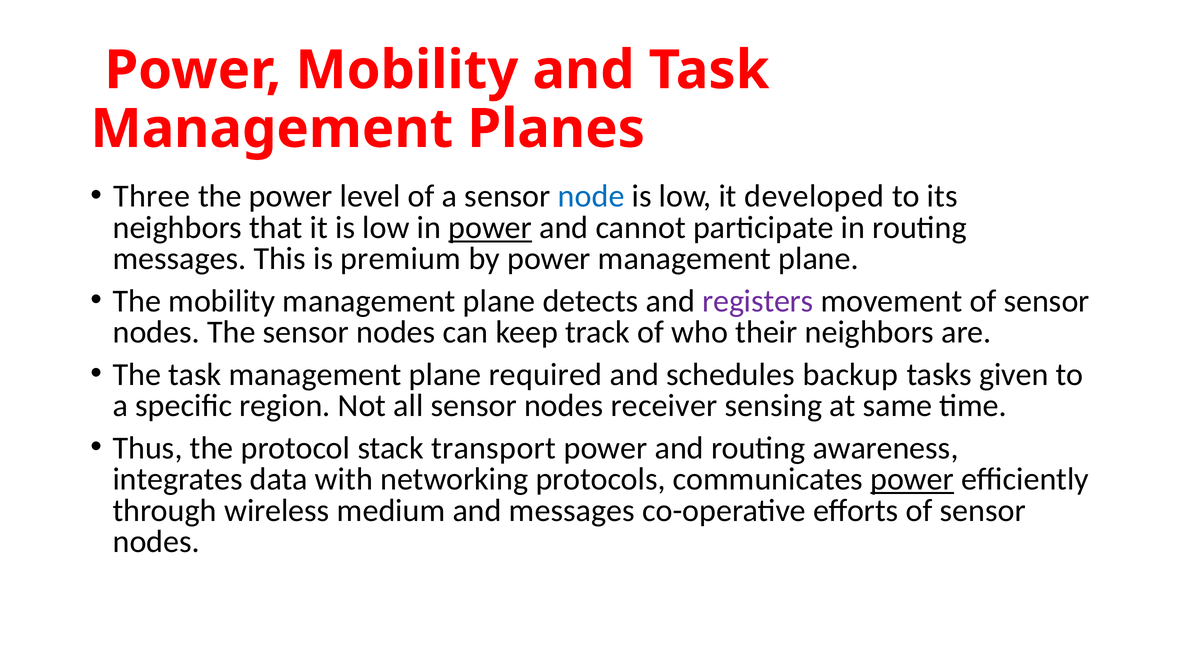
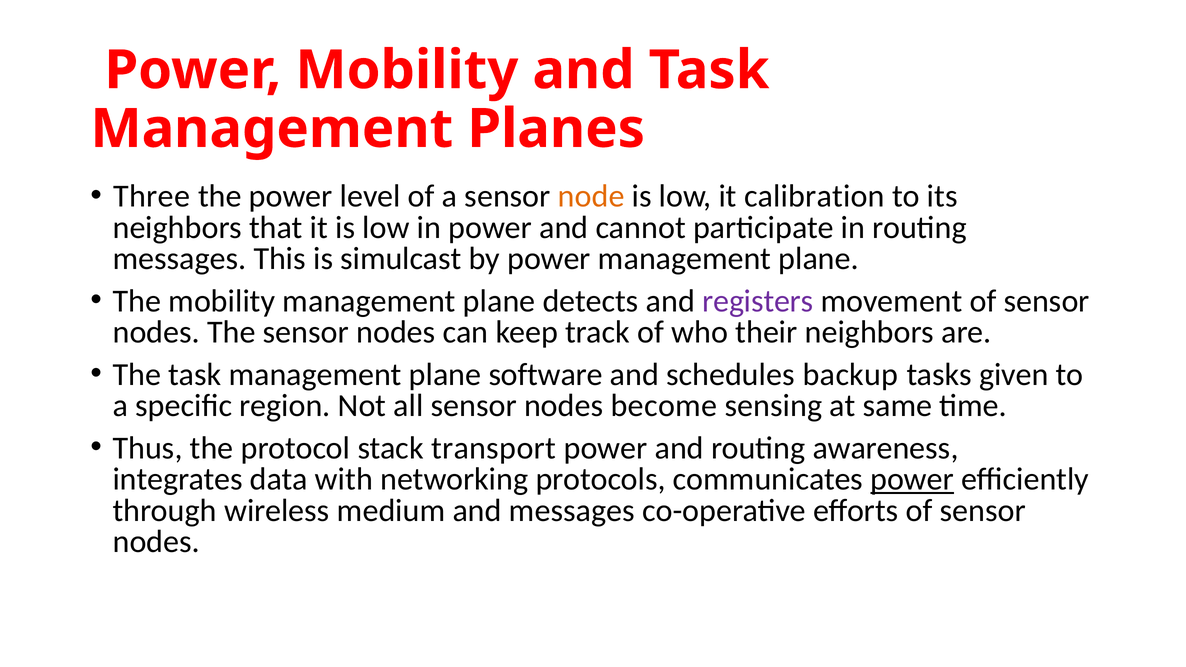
node colour: blue -> orange
developed: developed -> calibration
power at (490, 228) underline: present -> none
premium: premium -> simulcast
required: required -> software
receiver: receiver -> become
